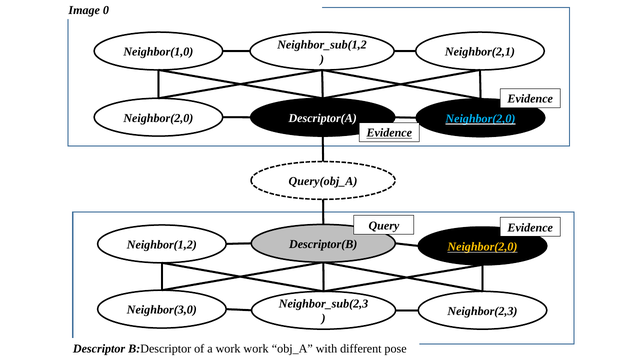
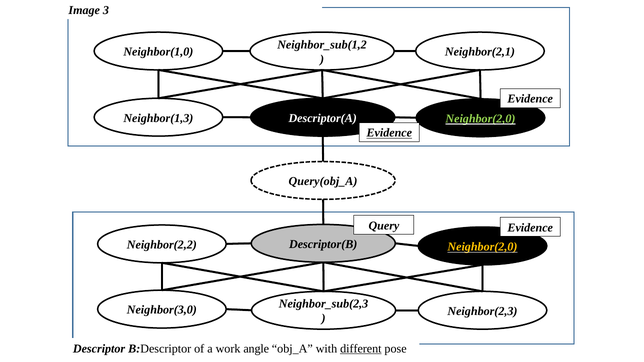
0: 0 -> 3
Neighbor(2,0 at (158, 118): Neighbor(2,0 -> Neighbor(1,3
Neighbor(2,0 at (480, 119) colour: light blue -> light green
Neighbor(1,2: Neighbor(1,2 -> Neighbor(2,2
work work: work -> angle
different underline: none -> present
